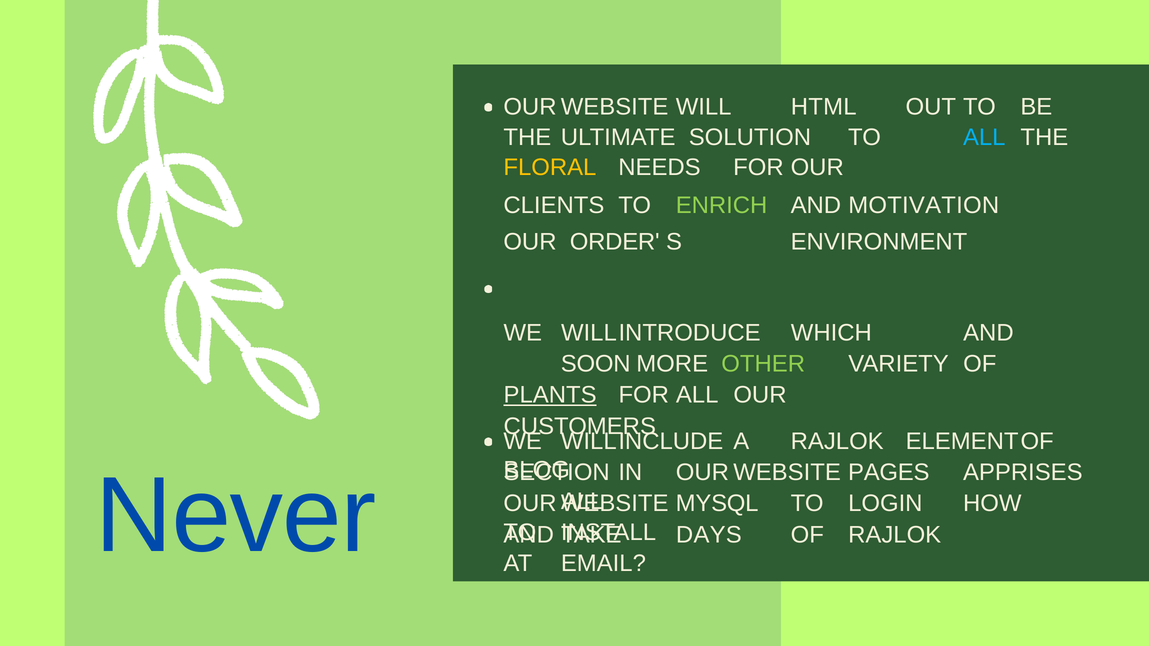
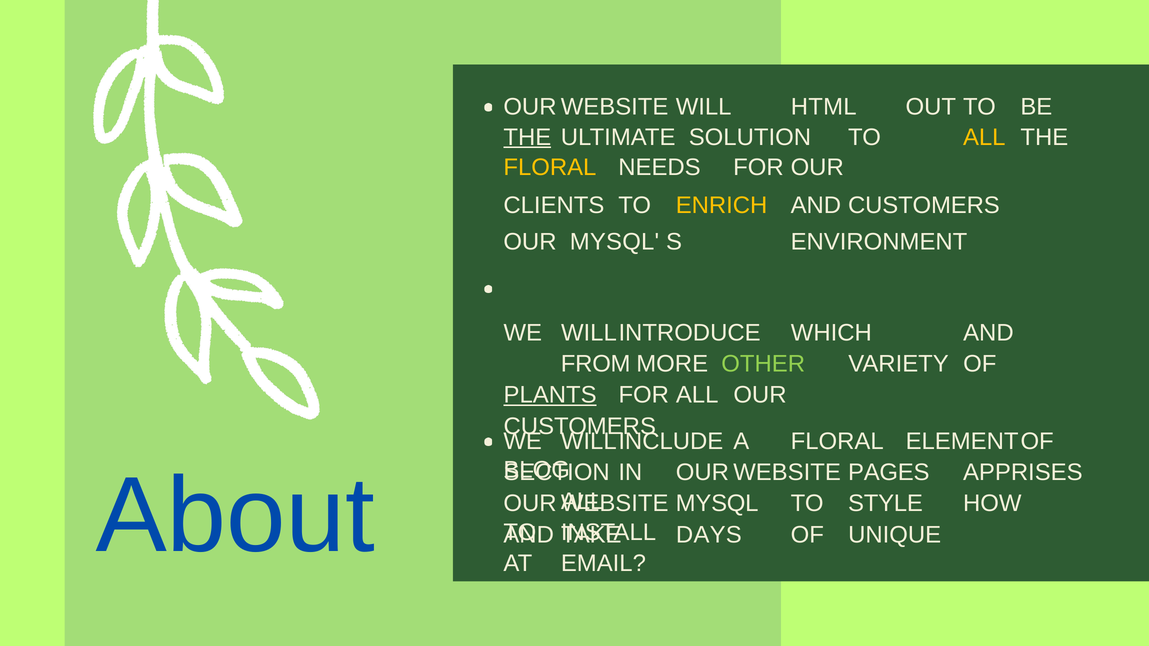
THE at (527, 137) underline: none -> present
ALL at (984, 137) colour: light blue -> yellow
ENRICH colour: light green -> yellow
AND MOTIVATION: MOTIVATION -> CUSTOMERS
OUR ORDER: ORDER -> MYSQL
SOON: SOON -> FROM
A RAJLOK: RAJLOK -> FLORAL
Never: Never -> About
LOGIN: LOGIN -> STYLE
OF RAJLOK: RAJLOK -> UNIQUE
